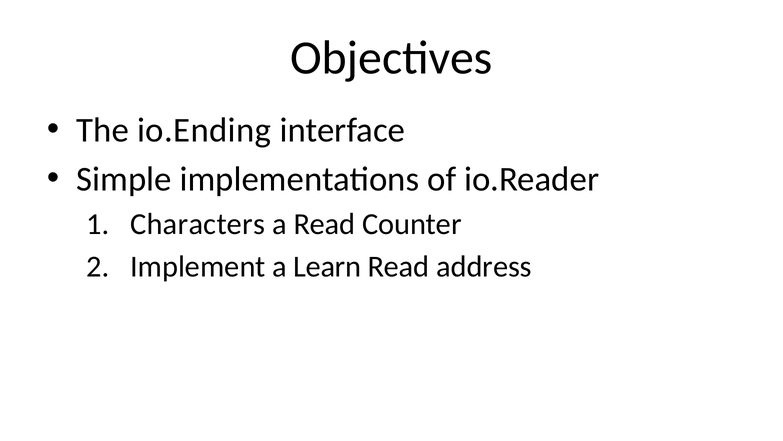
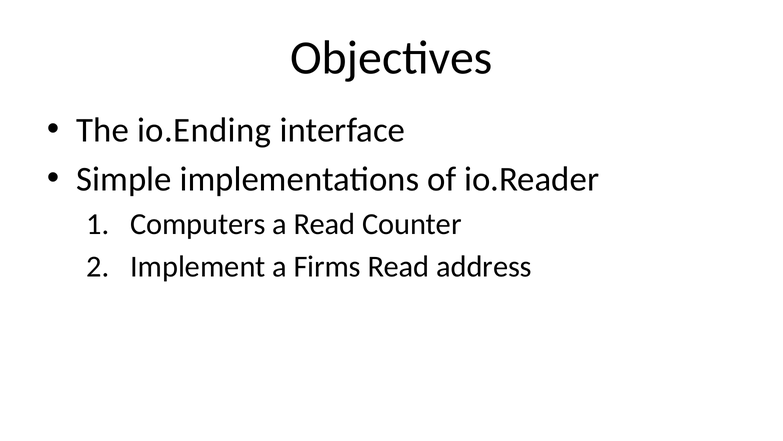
Characters: Characters -> Computers
Learn: Learn -> Firms
